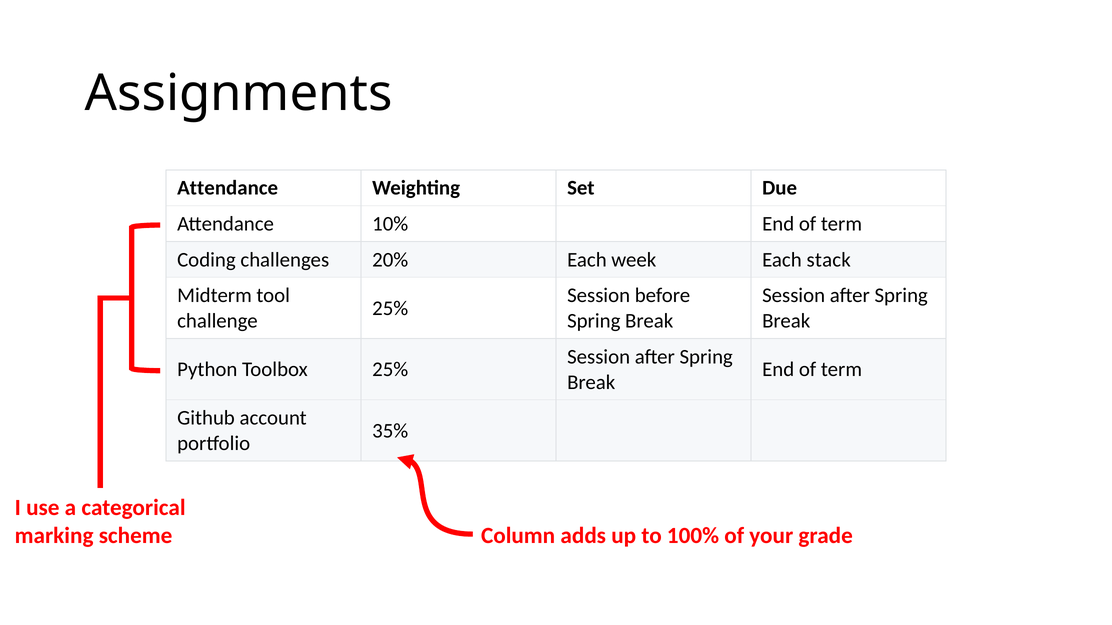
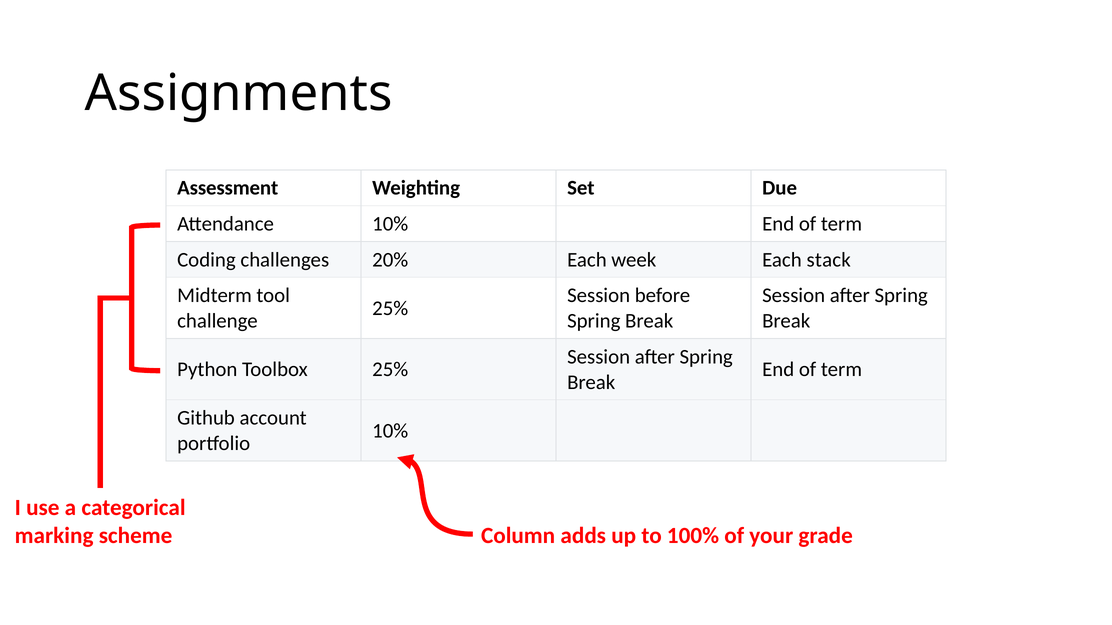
Attendance at (228, 188): Attendance -> Assessment
35% at (390, 431): 35% -> 10%
